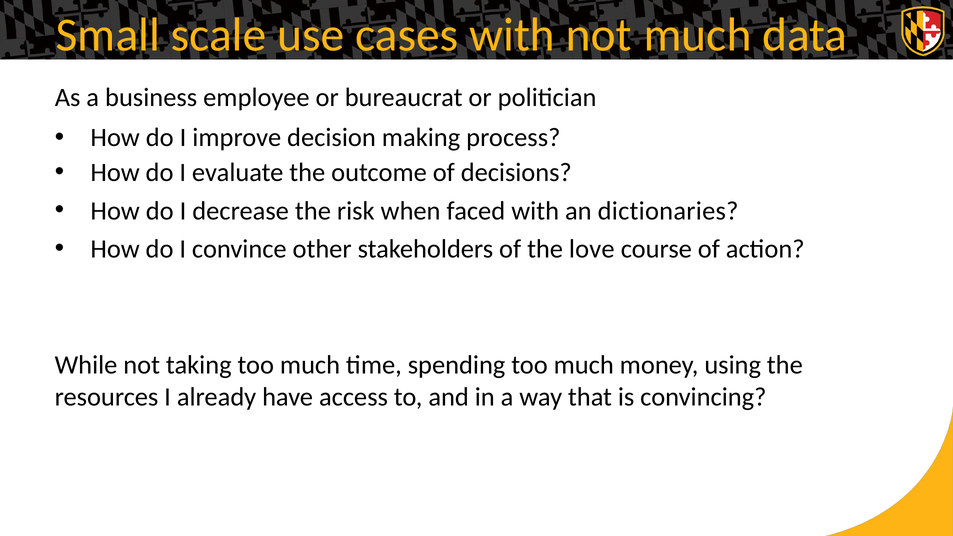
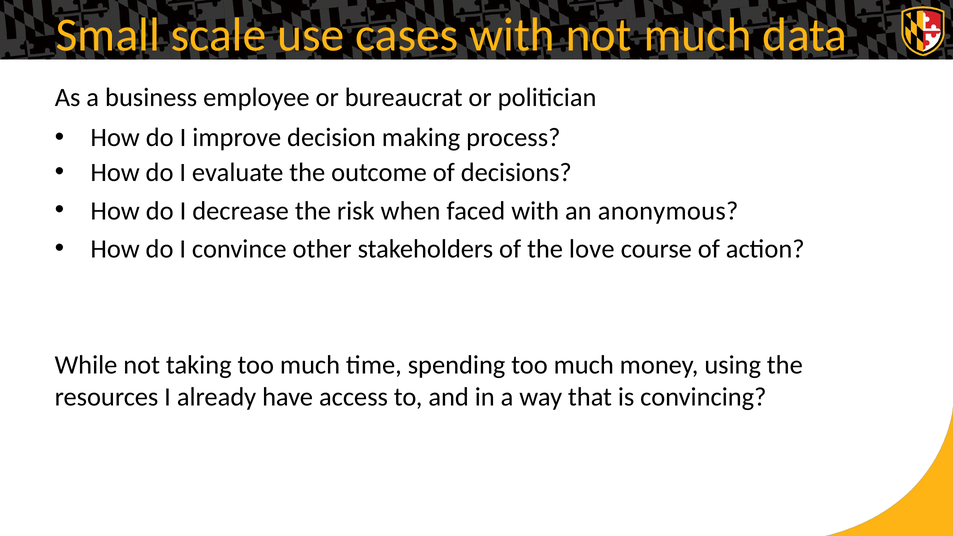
dictionaries: dictionaries -> anonymous
